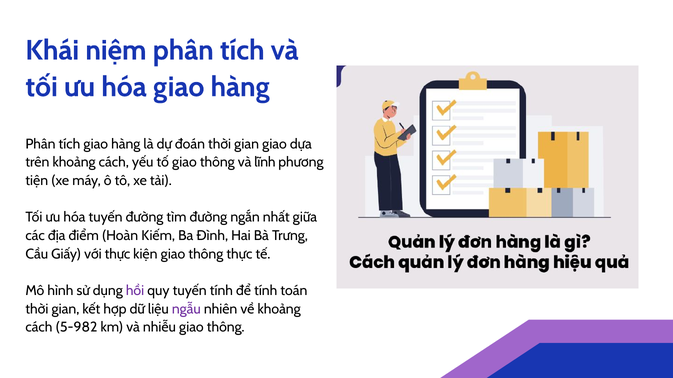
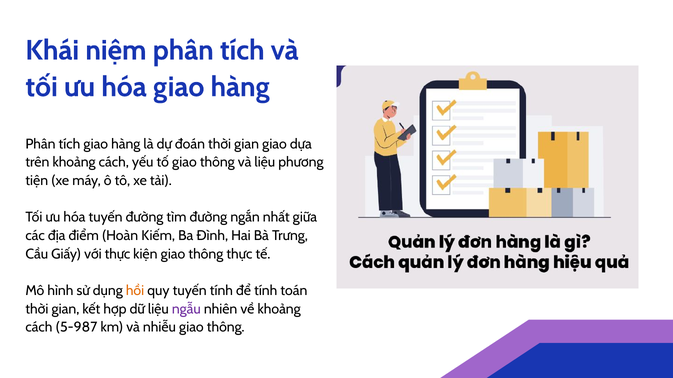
và lĩnh: lĩnh -> liệu
hồi colour: purple -> orange
5-982: 5-982 -> 5-987
